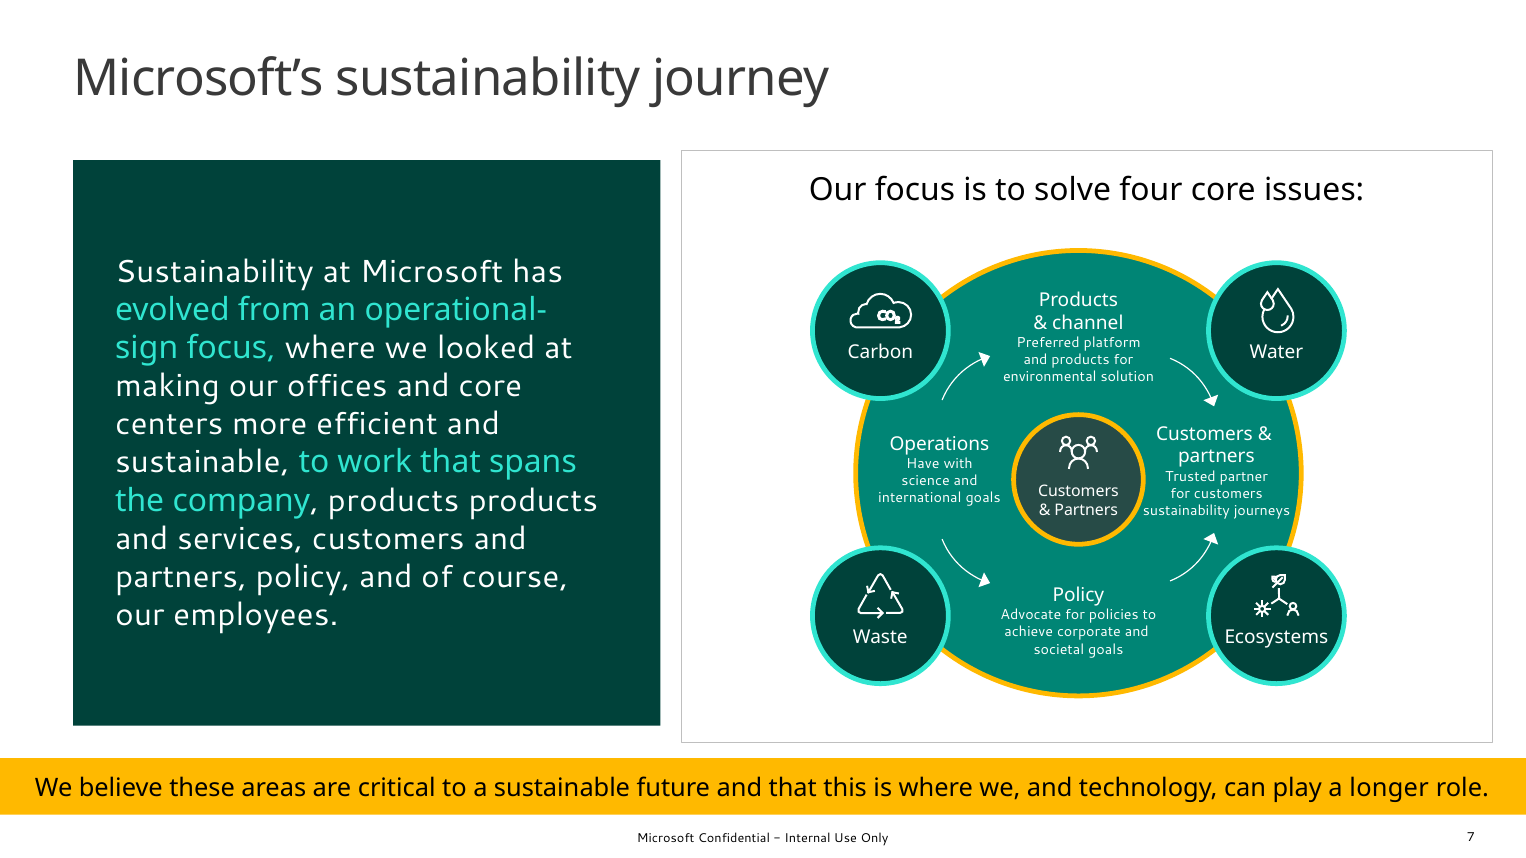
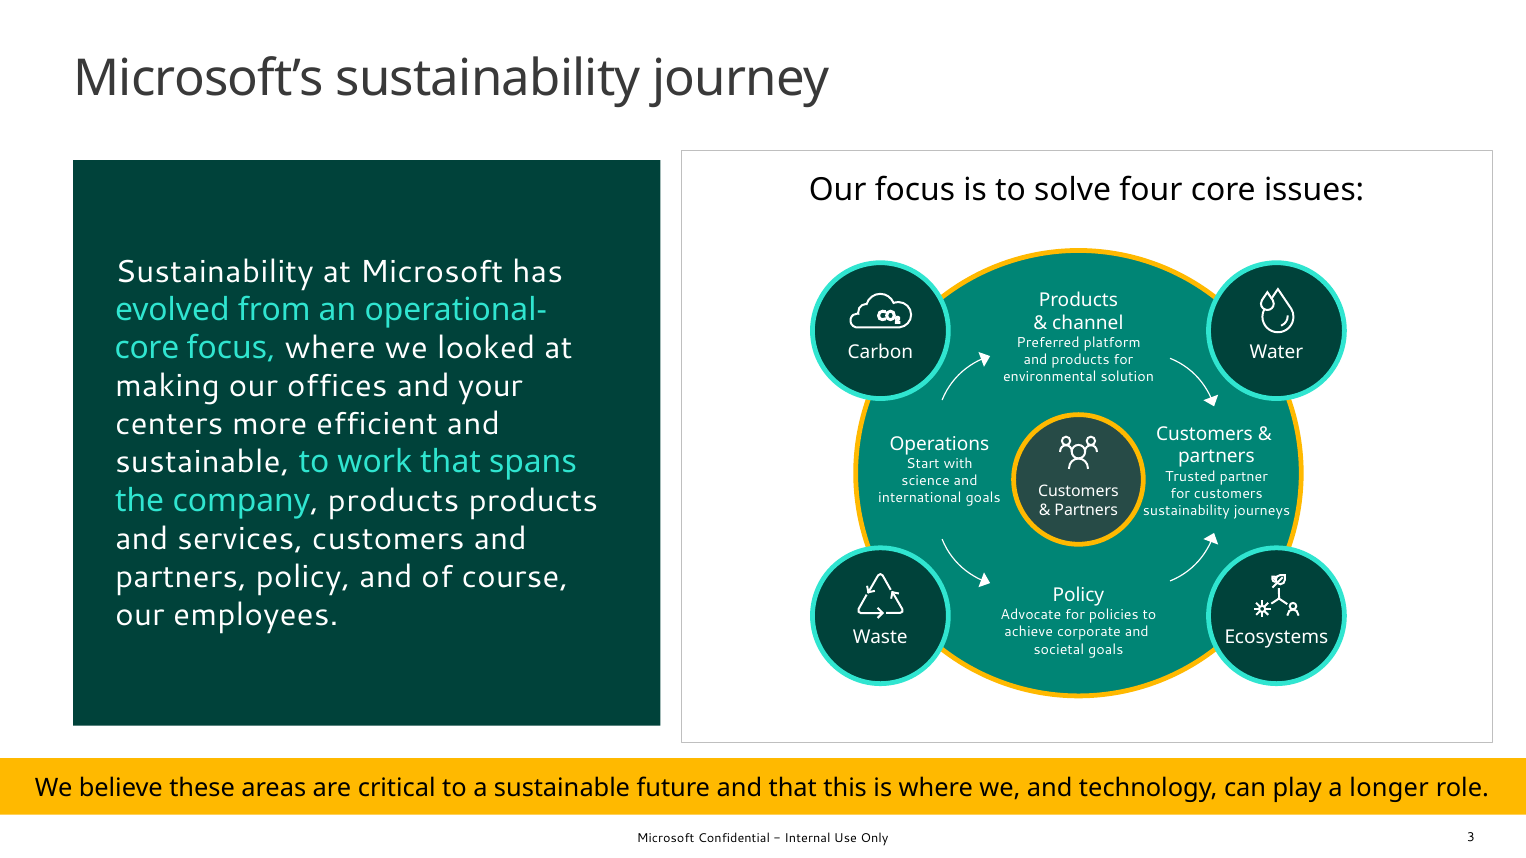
sign at (147, 348): sign -> core
and core: core -> your
Have: Have -> Start
7: 7 -> 3
